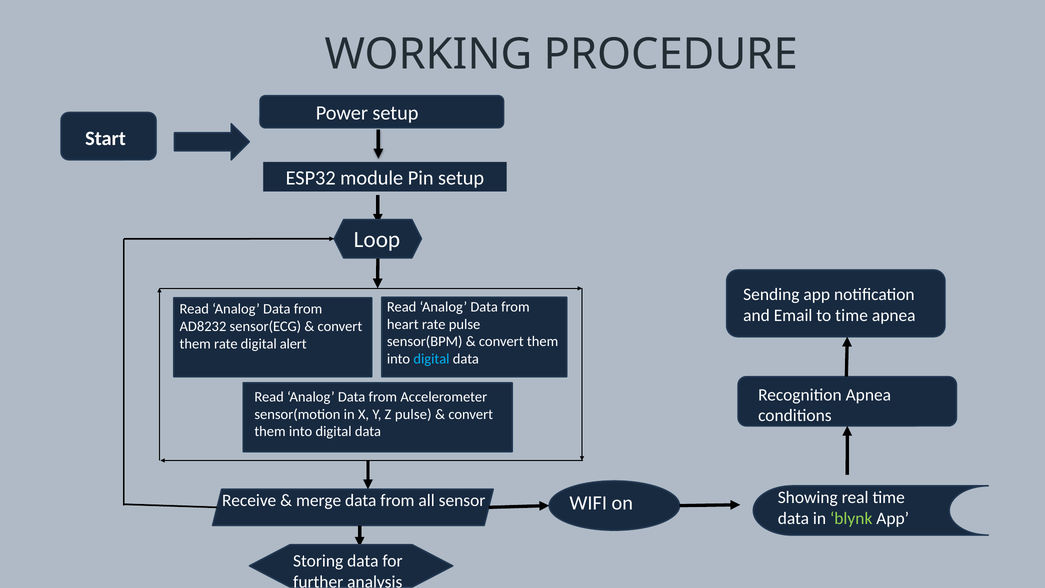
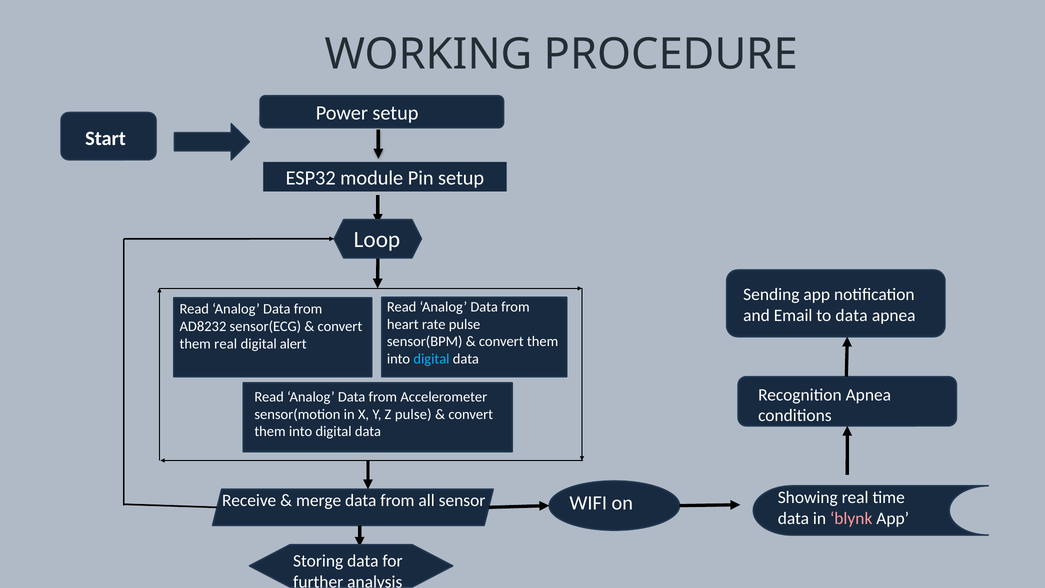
to time: time -> data
them rate: rate -> real
blynk colour: light green -> pink
